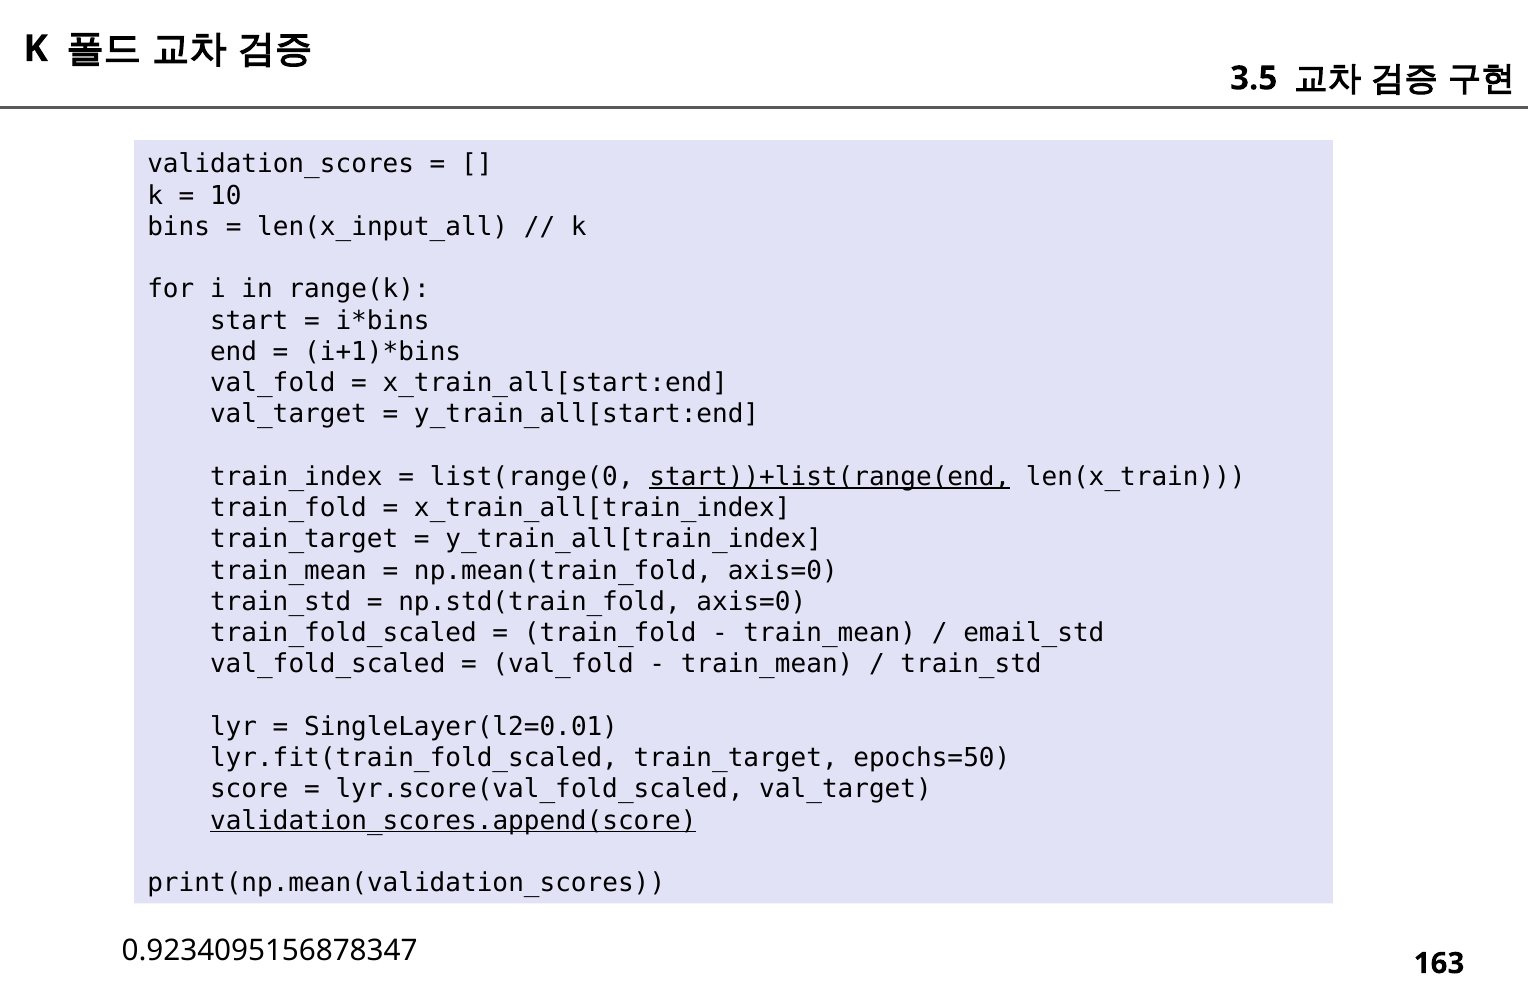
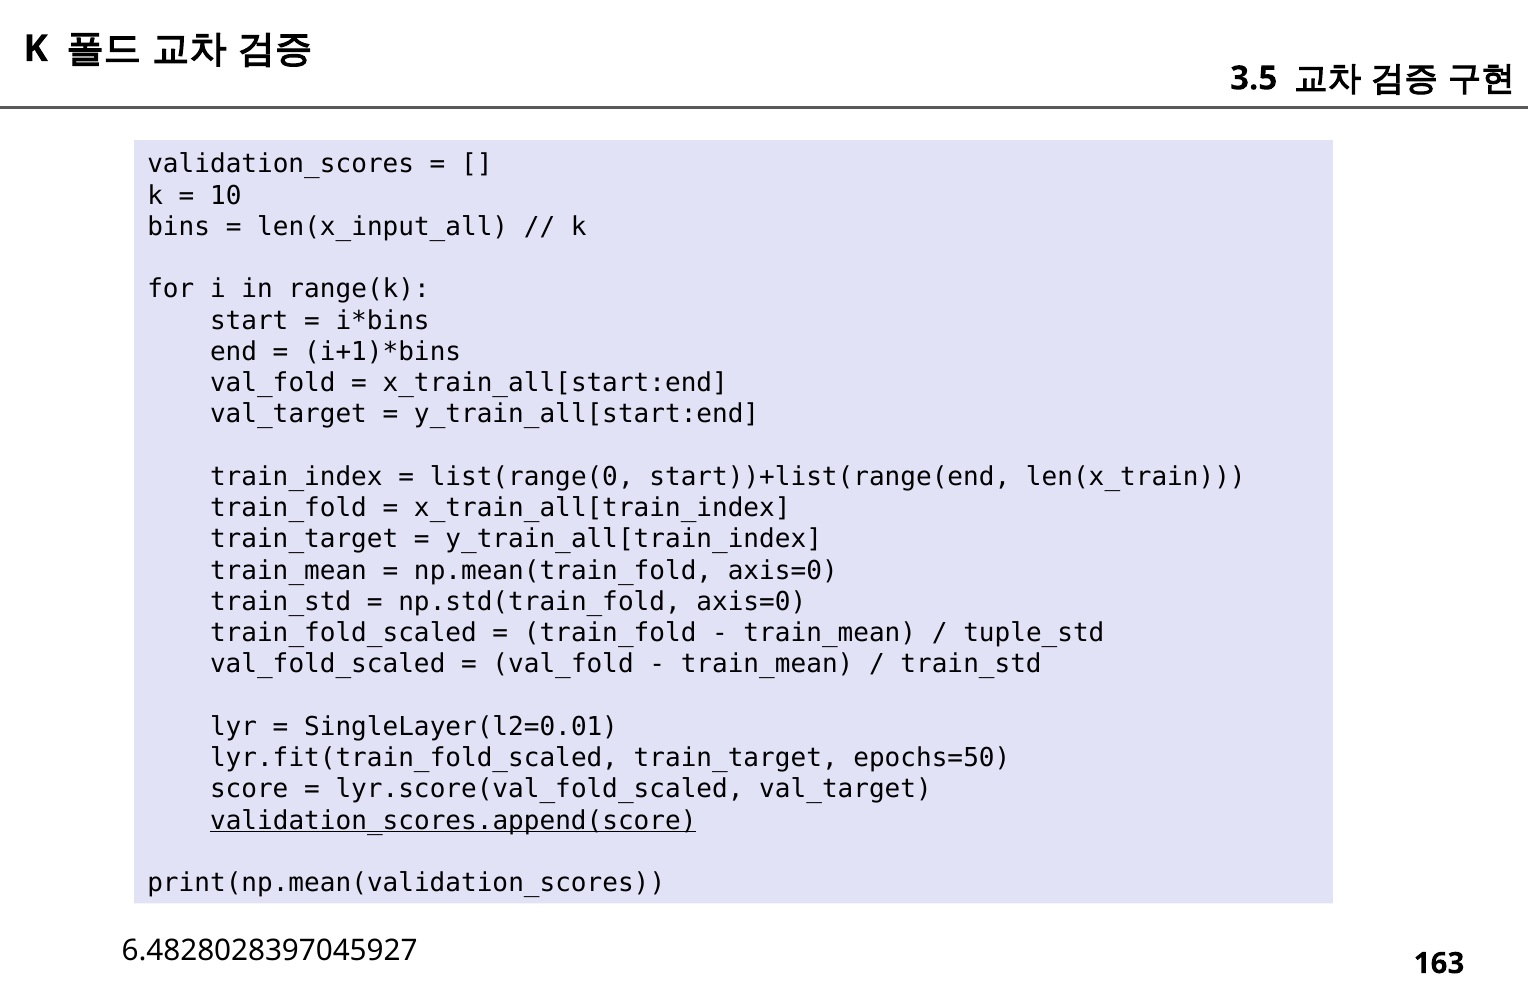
start))+list(range(end underline: present -> none
email_std: email_std -> tuple_std
0.9234095156878347: 0.9234095156878347 -> 6.4828028397045927
